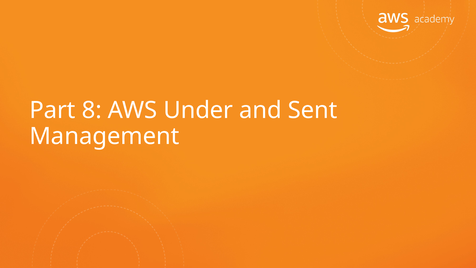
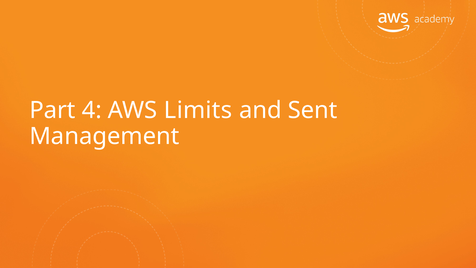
8: 8 -> 4
Under: Under -> Limits
